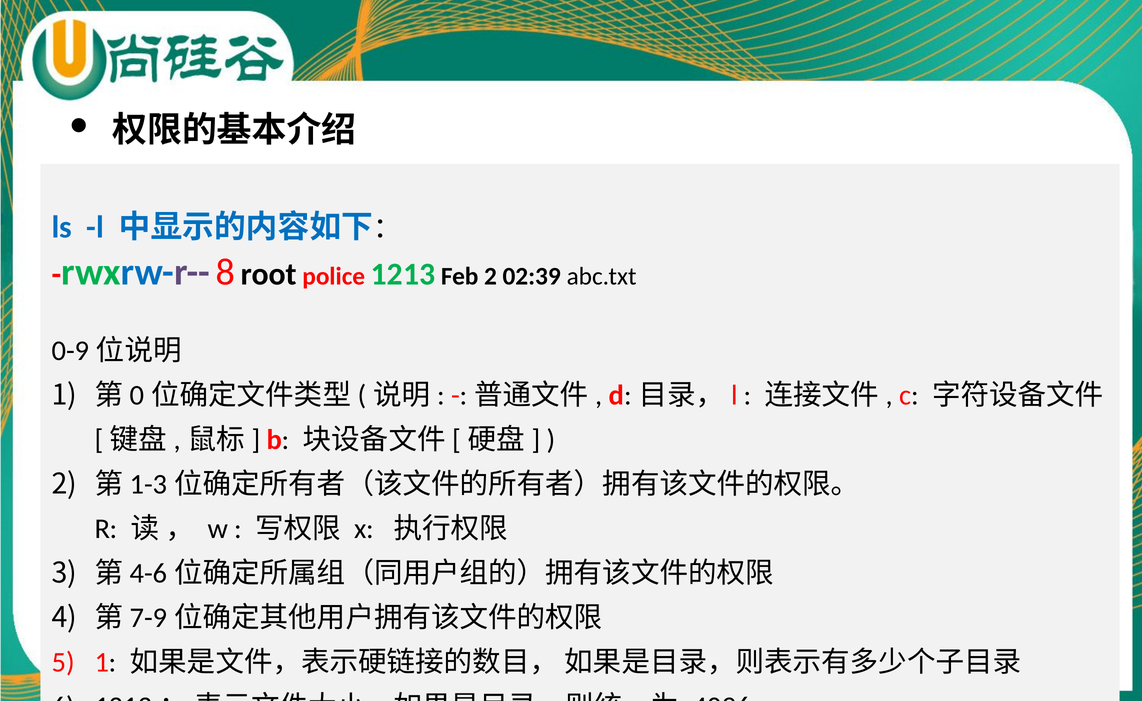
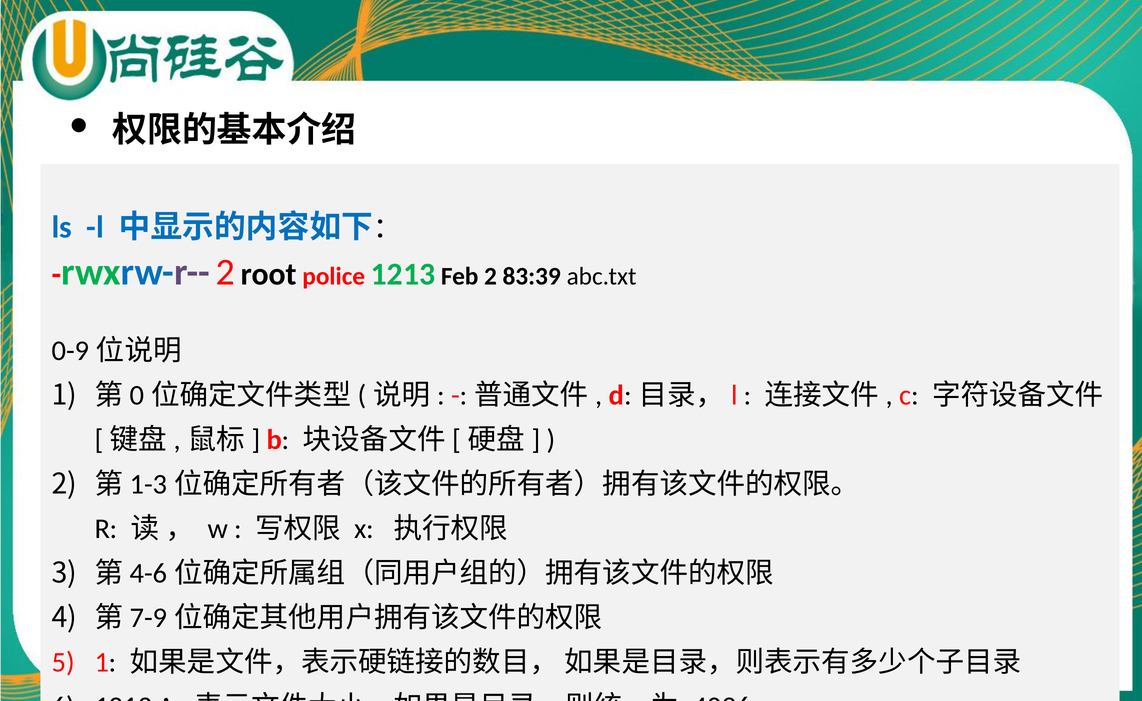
rwxrw-r-- 8: 8 -> 2
02:39: 02:39 -> 83:39
